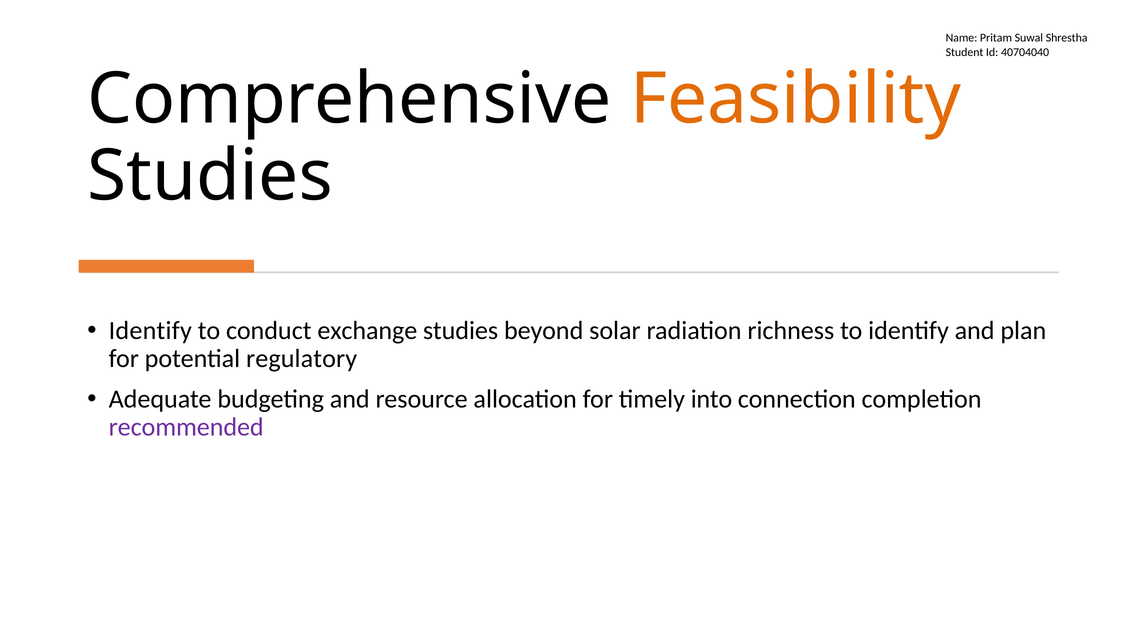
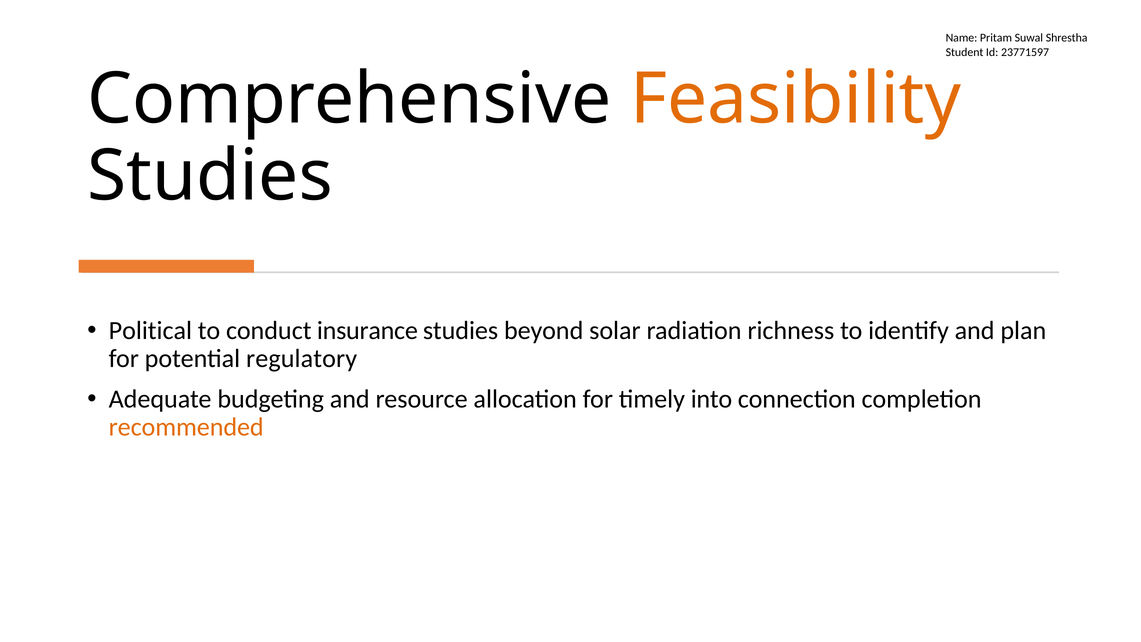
40704040: 40704040 -> 23771597
Identify at (150, 331): Identify -> Political
exchange: exchange -> insurance
recommended colour: purple -> orange
